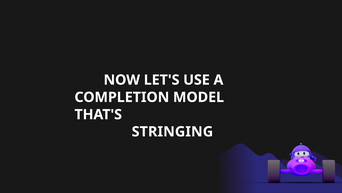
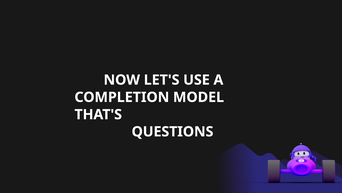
STRINGING: STRINGING -> QUESTIONS
